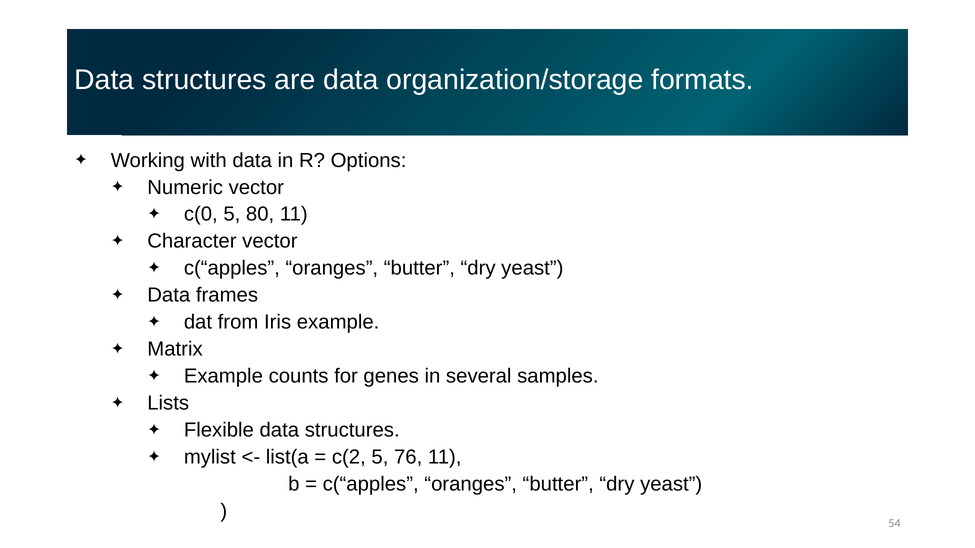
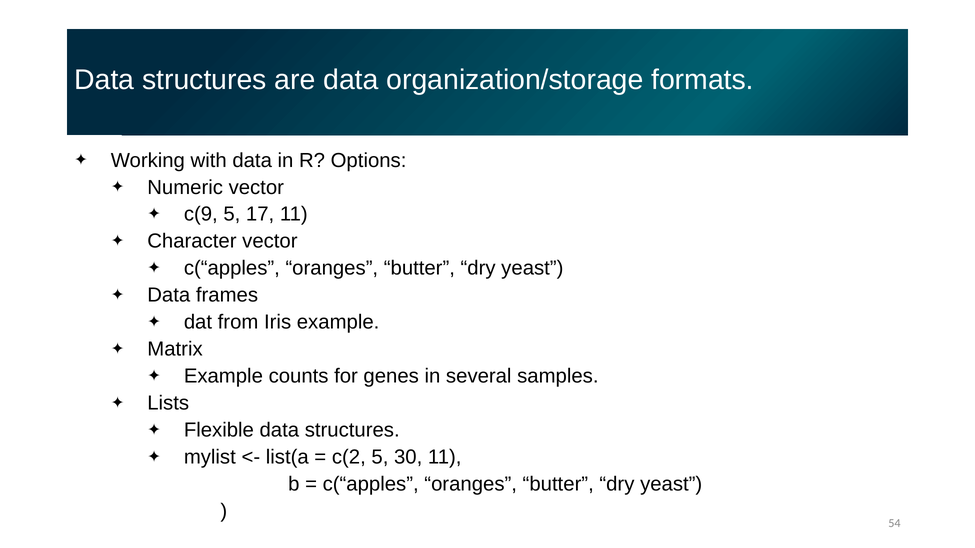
c(0: c(0 -> c(9
80: 80 -> 17
76: 76 -> 30
